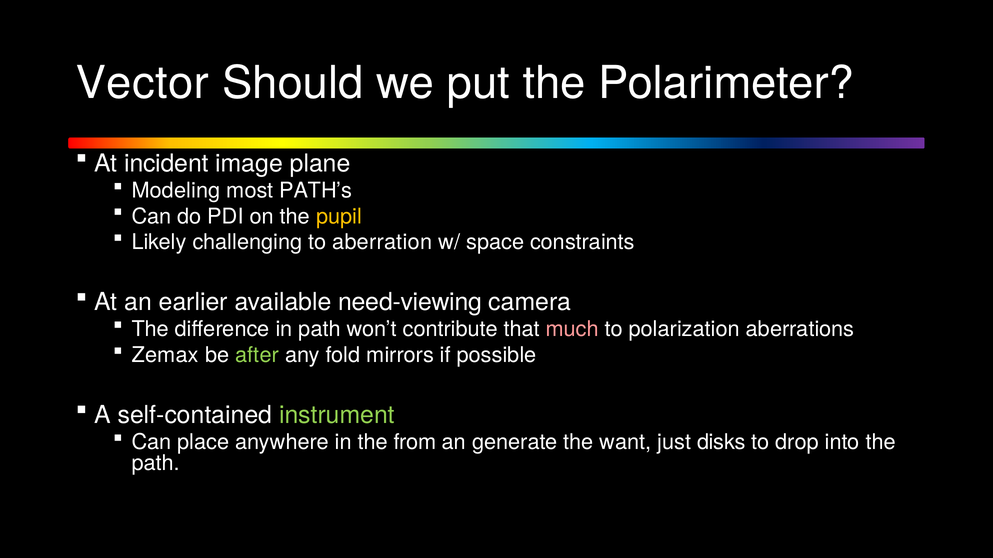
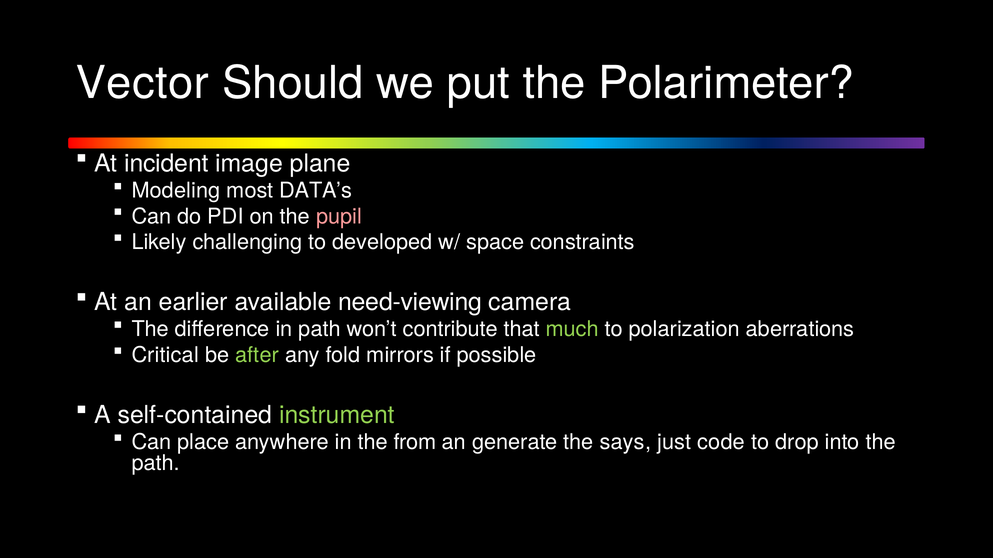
PATH’s: PATH’s -> DATA’s
pupil colour: yellow -> pink
aberration: aberration -> developed
much colour: pink -> light green
Zemax: Zemax -> Critical
want: want -> says
disks: disks -> code
